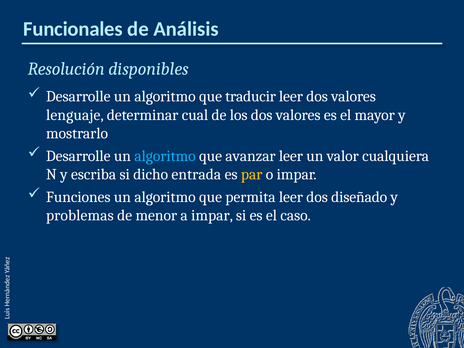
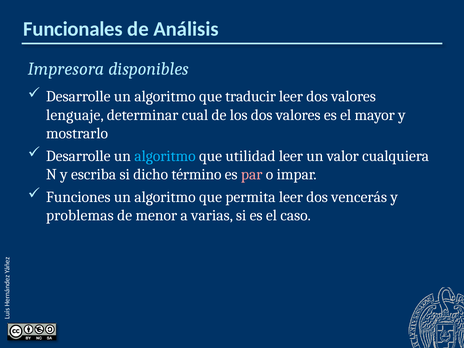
Resolución: Resolución -> Impresora
avanzar: avanzar -> utilidad
entrada: entrada -> término
par colour: yellow -> pink
diseñado: diseñado -> vencerás
a impar: impar -> varias
